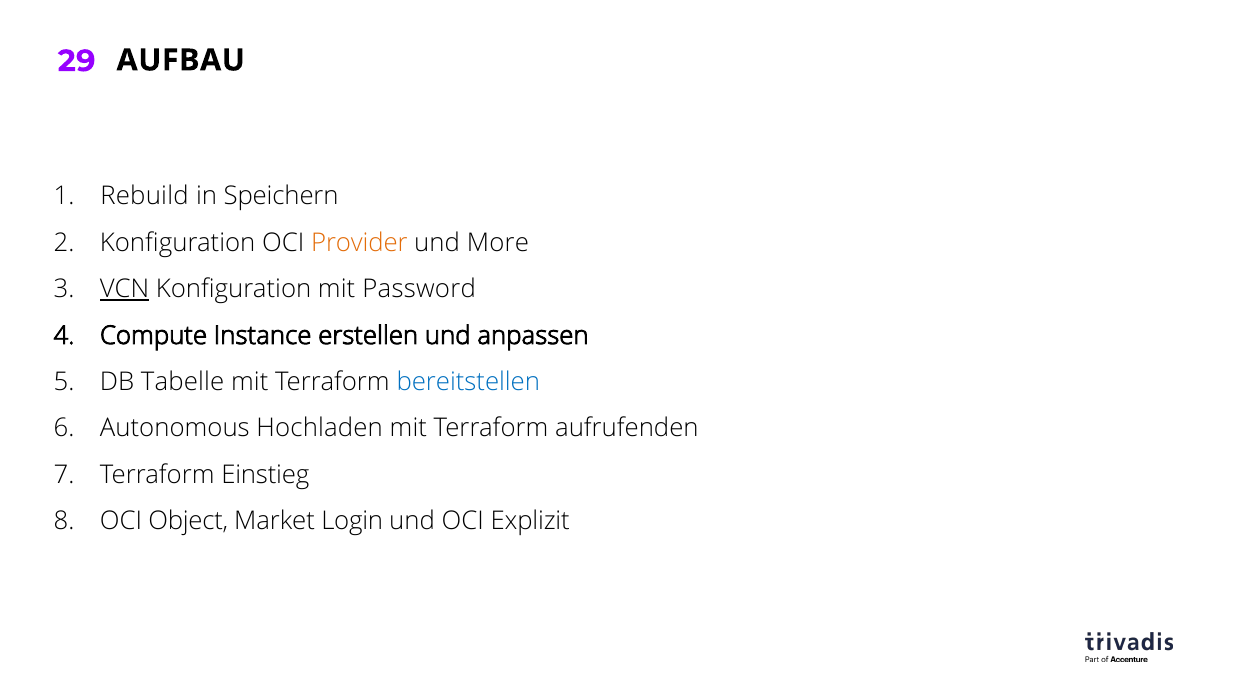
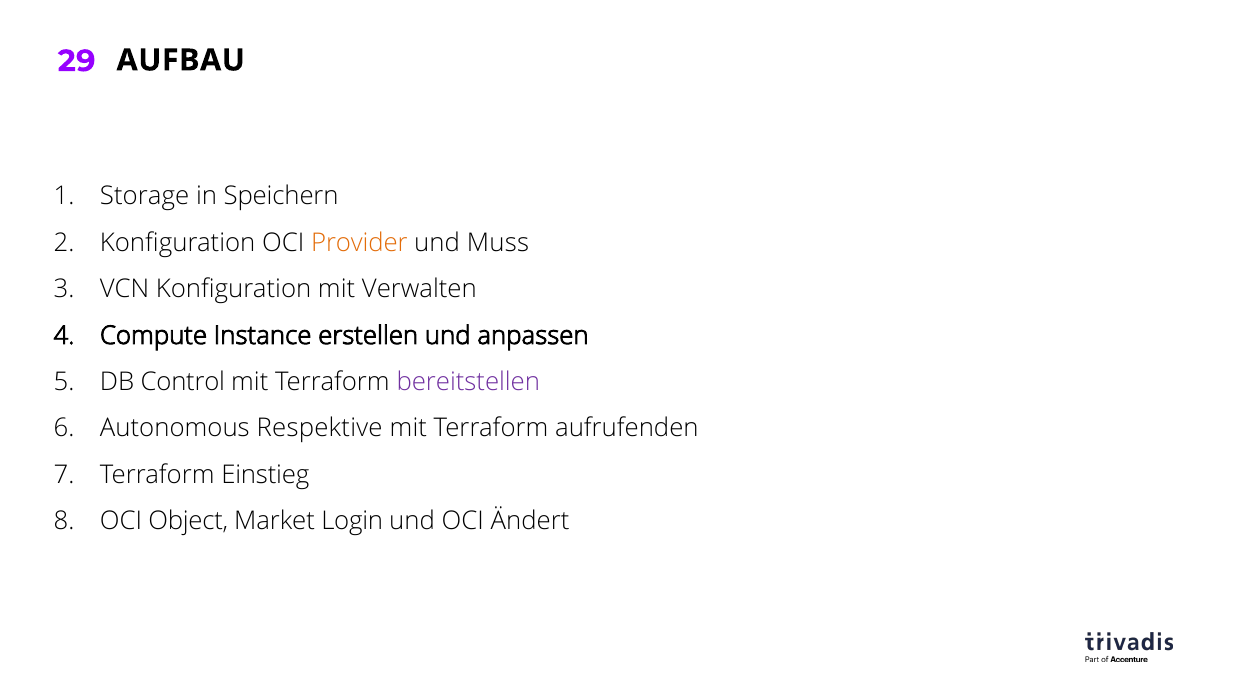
Rebuild: Rebuild -> Storage
More: More -> Muss
VCN underline: present -> none
Password: Password -> Verwalten
Tabelle: Tabelle -> Control
bereitstellen colour: blue -> purple
Hochladen: Hochladen -> Respektive
Explizit: Explizit -> Ändert
